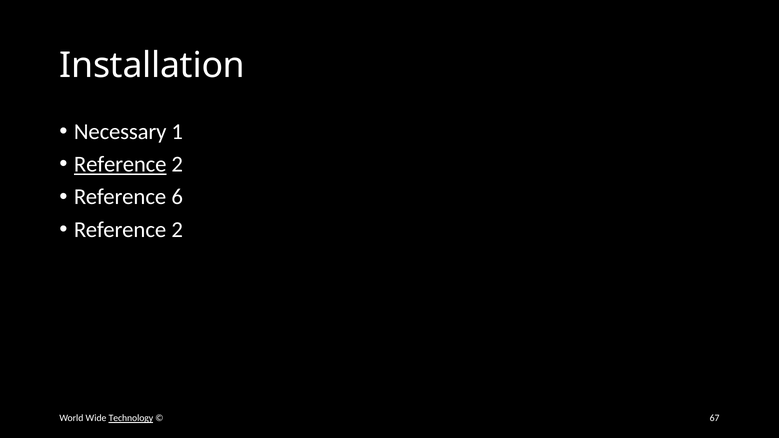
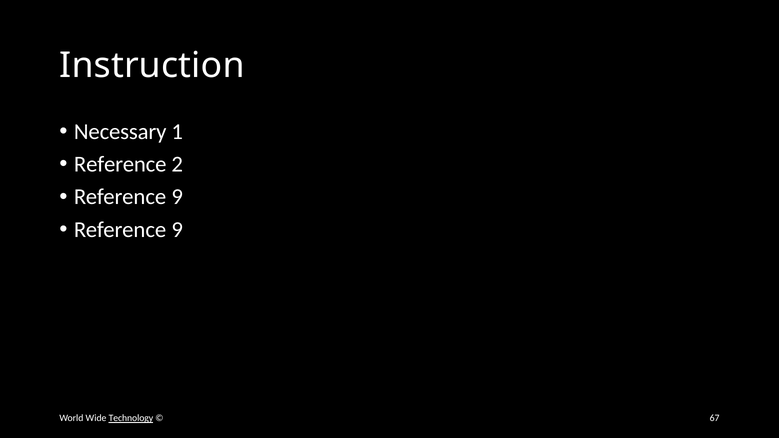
Installation: Installation -> Instruction
Reference at (120, 164) underline: present -> none
6 at (177, 197): 6 -> 9
2 at (177, 230): 2 -> 9
